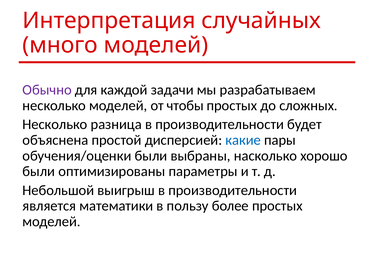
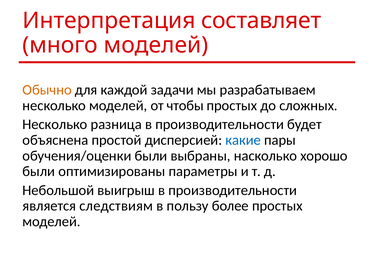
случайных: случайных -> составляет
Обычно colour: purple -> orange
математики: математики -> следствиям
